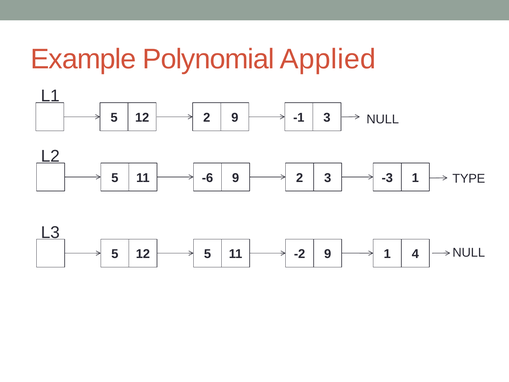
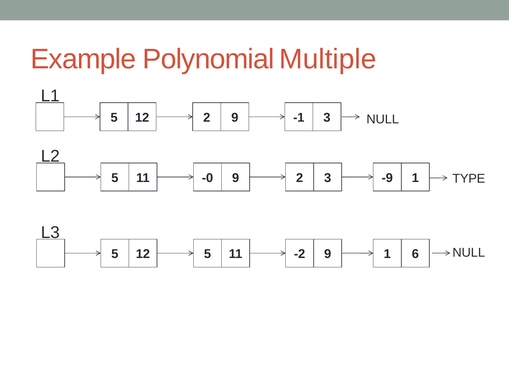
Applied: Applied -> Multiple
-6: -6 -> -0
-3: -3 -> -9
4: 4 -> 6
